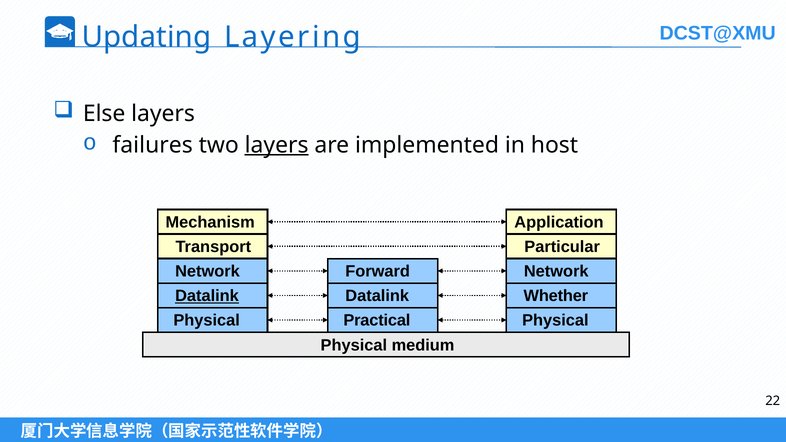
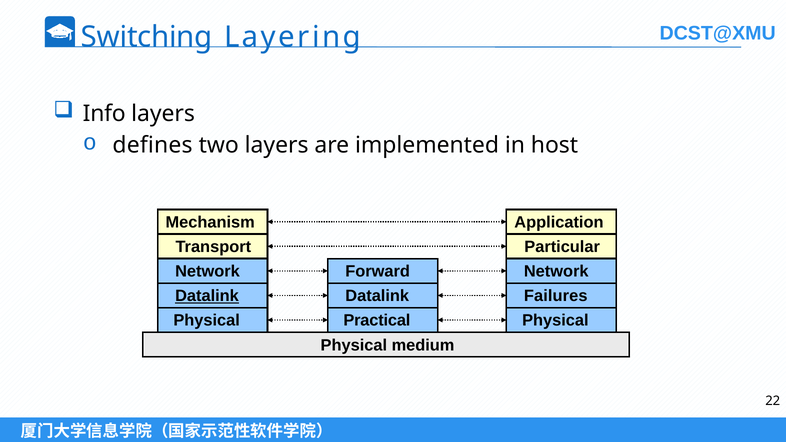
Updating: Updating -> Switching
Else: Else -> Info
failures: failures -> defines
layers at (277, 145) underline: present -> none
Whether: Whether -> Failures
